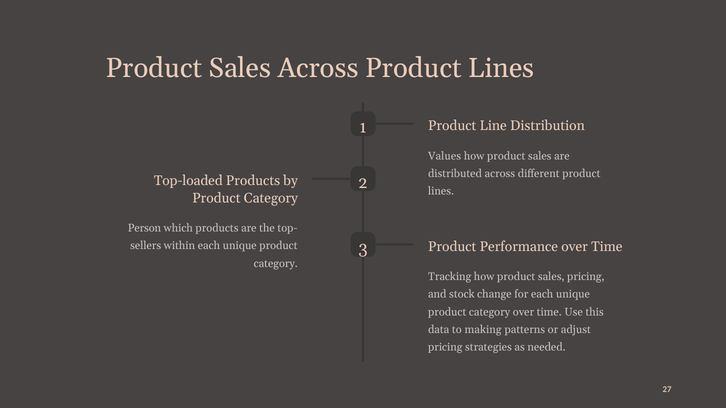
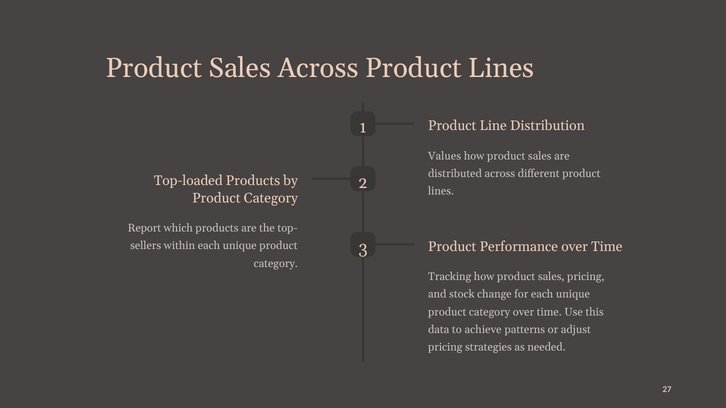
Person: Person -> Report
making: making -> achieve
